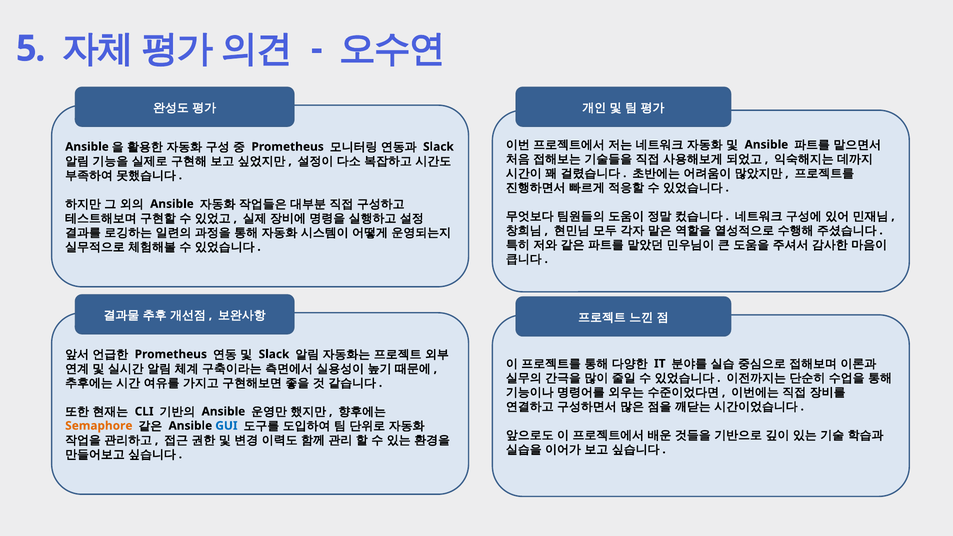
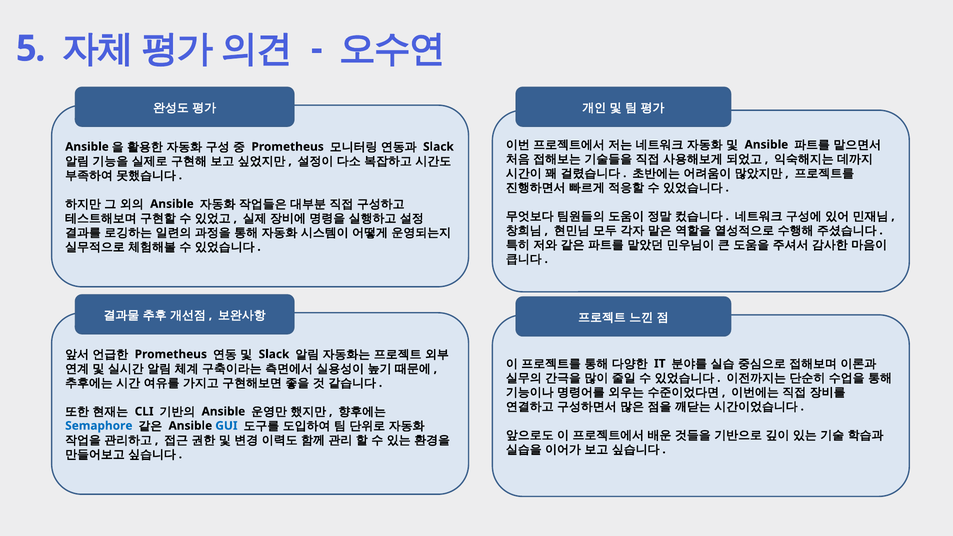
Semaphore colour: orange -> blue
